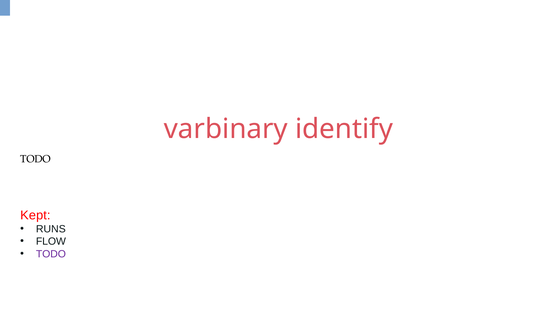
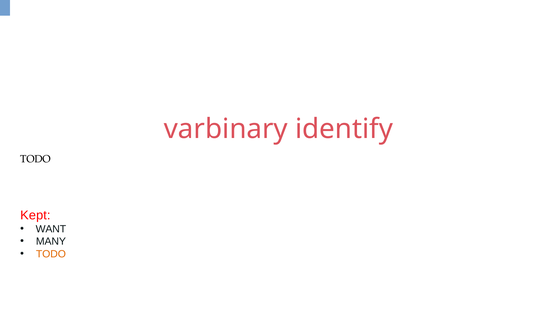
RUNS: RUNS -> WANT
FLOW: FLOW -> MANY
TODO at (51, 254) colour: purple -> orange
